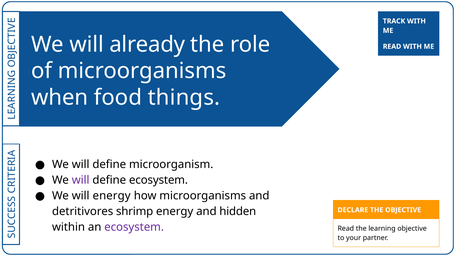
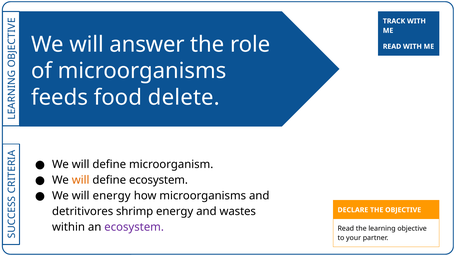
already: already -> answer
when: when -> feeds
things: things -> delete
will at (81, 180) colour: purple -> orange
hidden: hidden -> wastes
